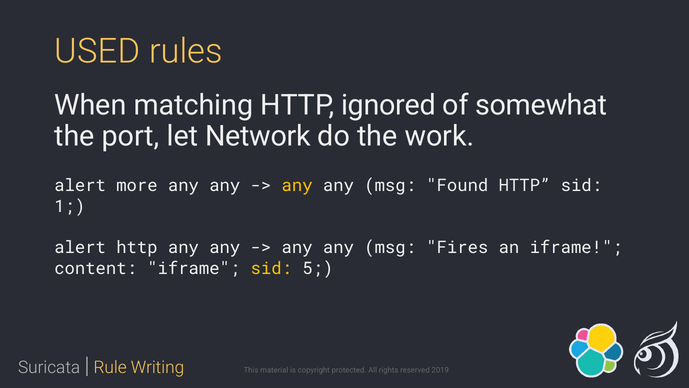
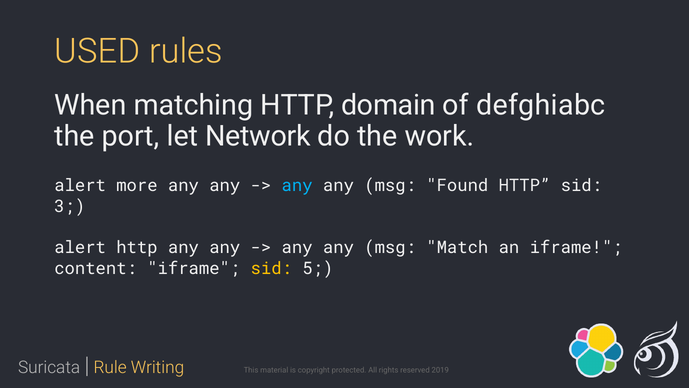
ignored: ignored -> domain
somewhat: somewhat -> defghiabc
any at (297, 185) colour: yellow -> light blue
1: 1 -> 3
Fires: Fires -> Match
